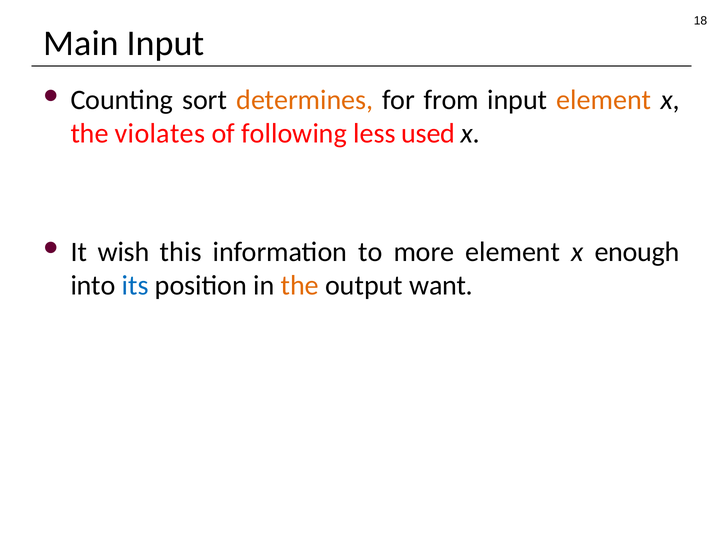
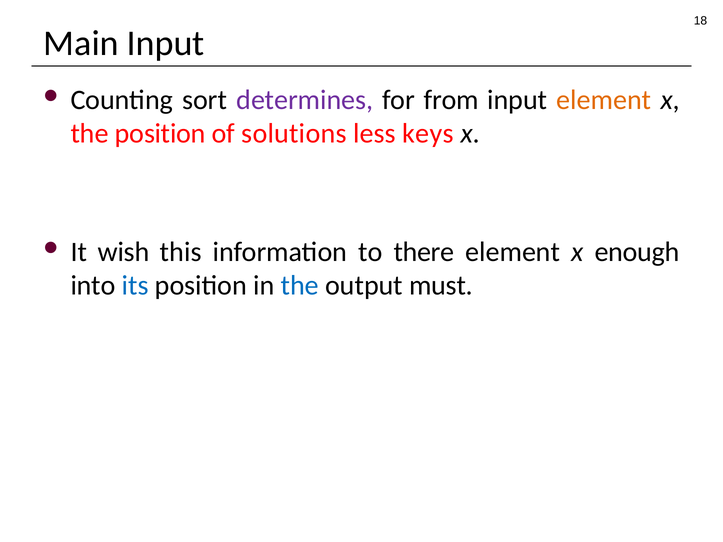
determines colour: orange -> purple
the violates: violates -> position
following: following -> solutions
used: used -> keys
more: more -> there
the at (300, 286) colour: orange -> blue
want: want -> must
